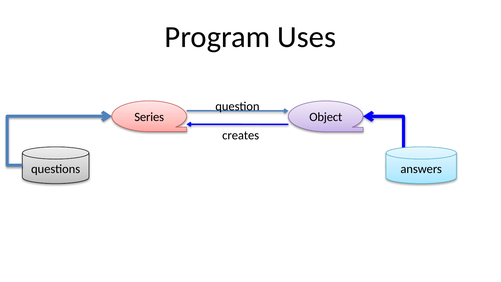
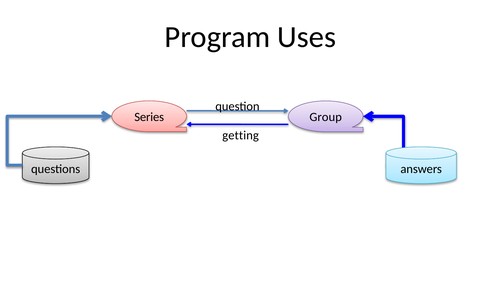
Object: Object -> Group
creates: creates -> getting
